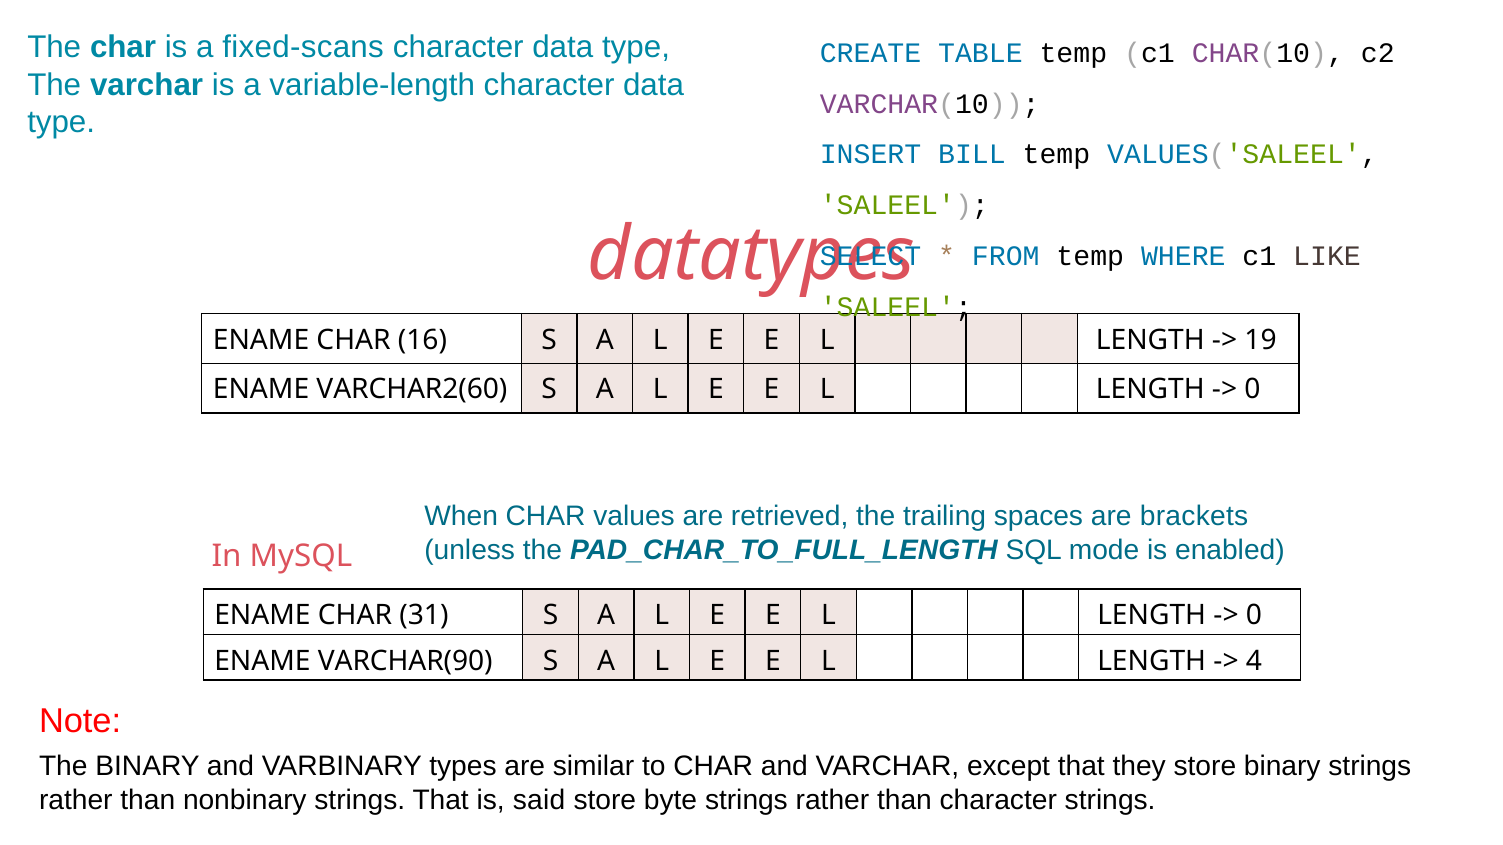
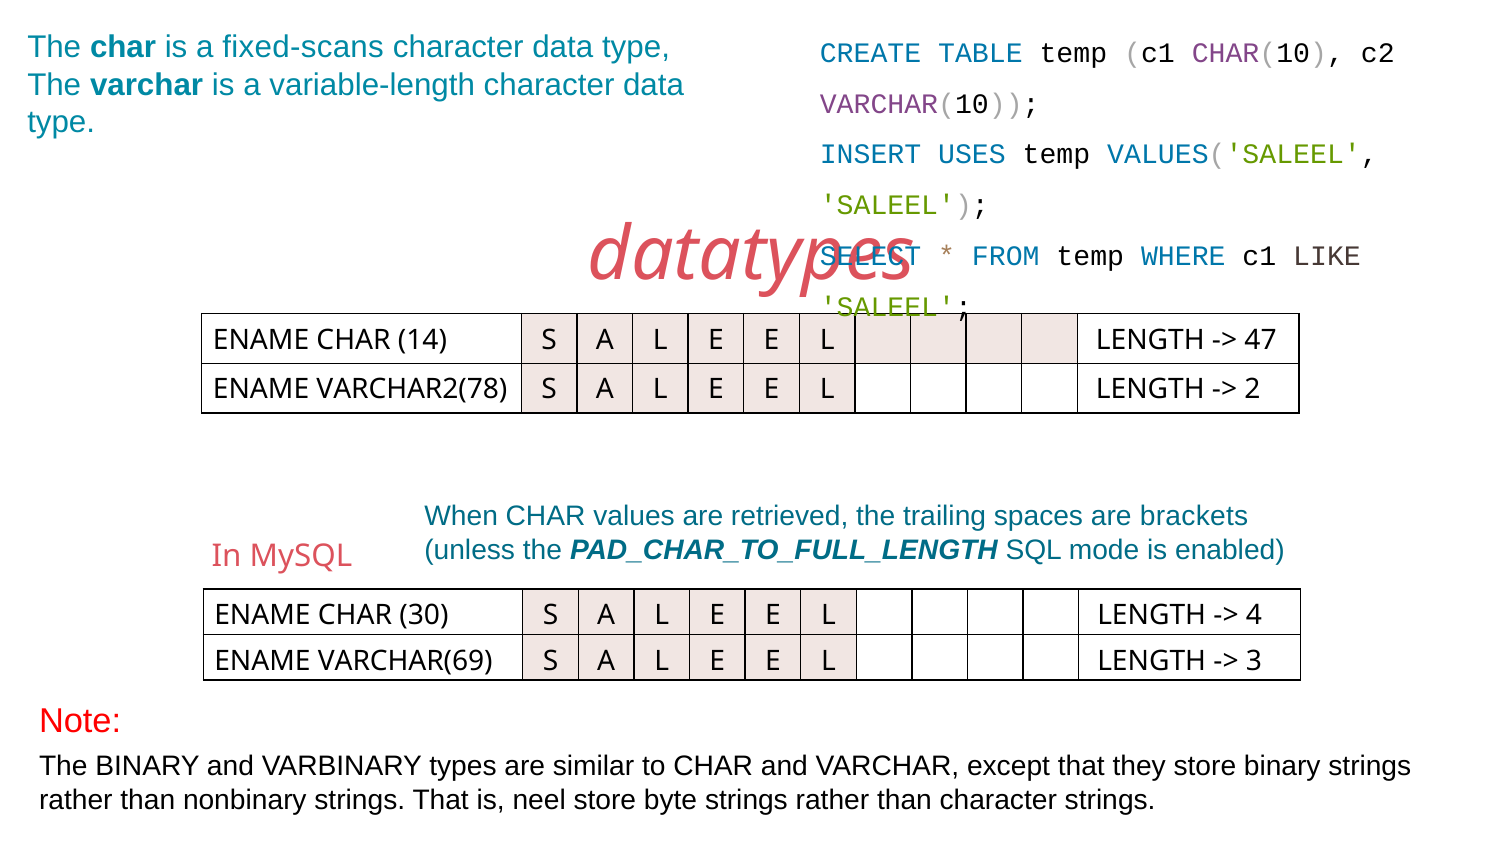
BILL: BILL -> USES
16: 16 -> 14
19: 19 -> 47
VARCHAR2(60: VARCHAR2(60 -> VARCHAR2(78
0 at (1252, 390): 0 -> 2
31: 31 -> 30
0 at (1254, 616): 0 -> 4
VARCHAR(90: VARCHAR(90 -> VARCHAR(69
4: 4 -> 3
said: said -> neel
